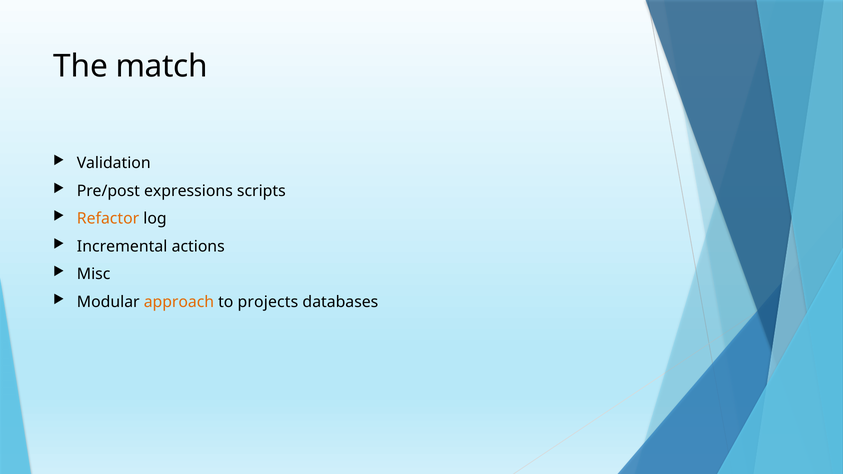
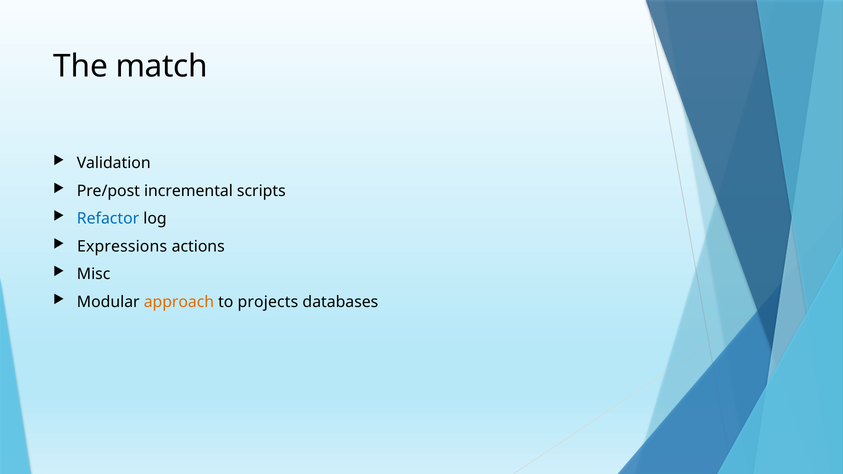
expressions: expressions -> incremental
Refactor colour: orange -> blue
Incremental: Incremental -> Expressions
